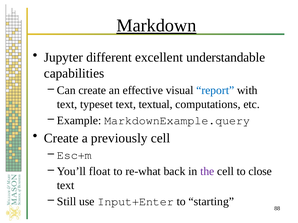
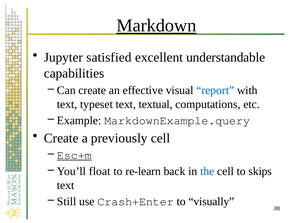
different: different -> satisfied
Esc+m underline: none -> present
re-what: re-what -> re-learn
the colour: purple -> blue
close: close -> skips
Input+Enter: Input+Enter -> Crash+Enter
starting: starting -> visually
